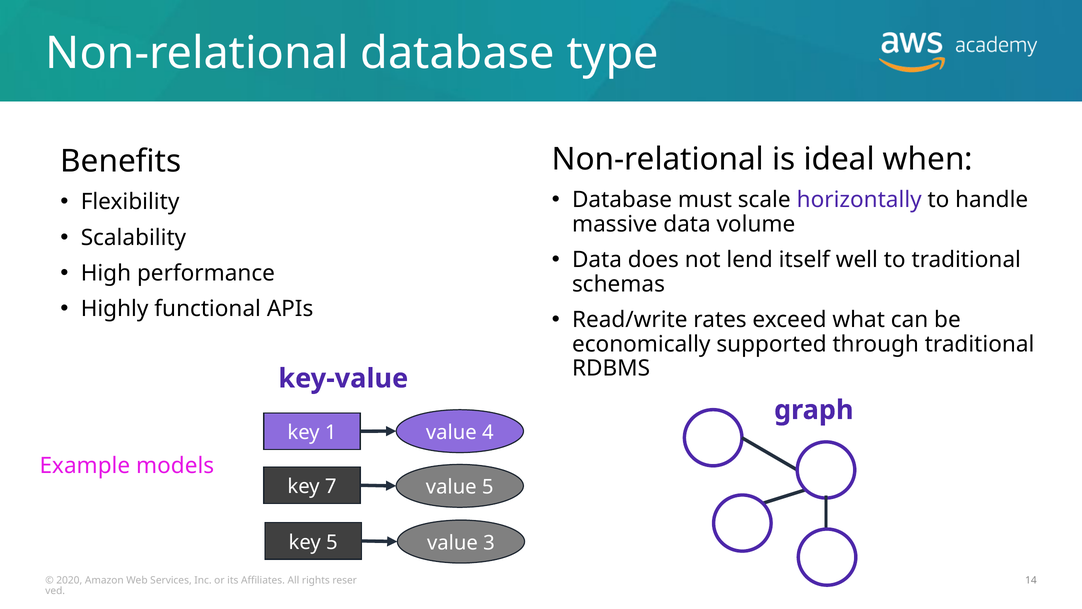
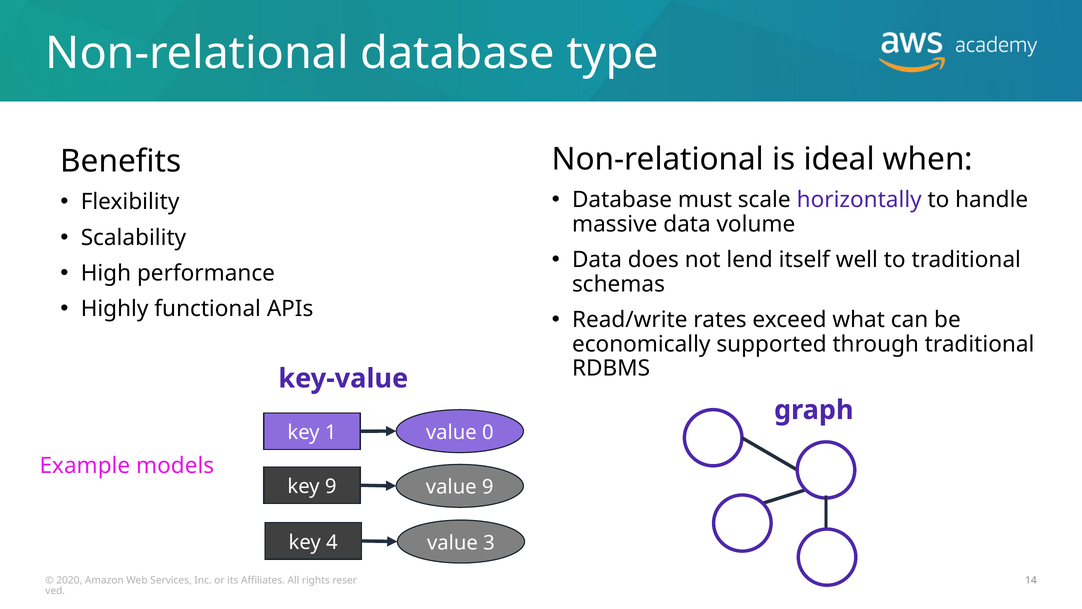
4: 4 -> 0
key 7: 7 -> 9
value 5: 5 -> 9
key 5: 5 -> 4
